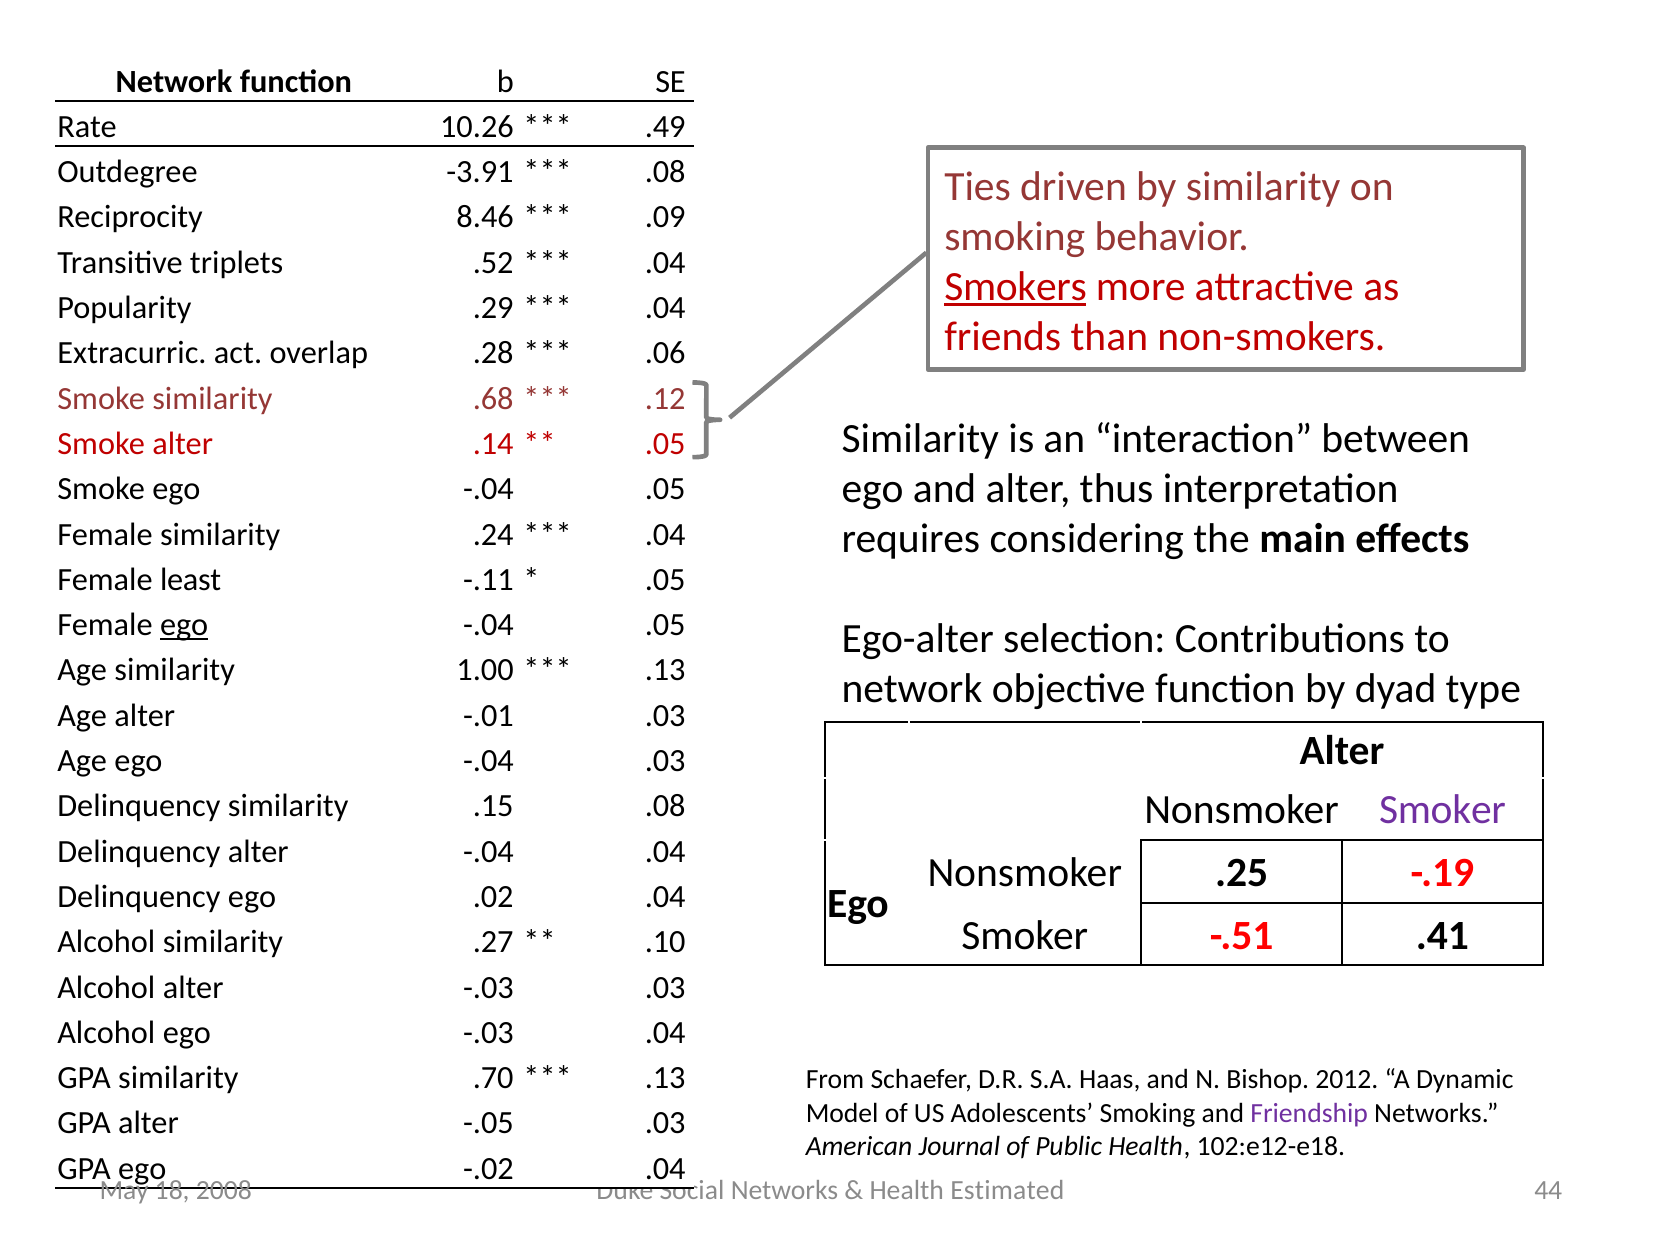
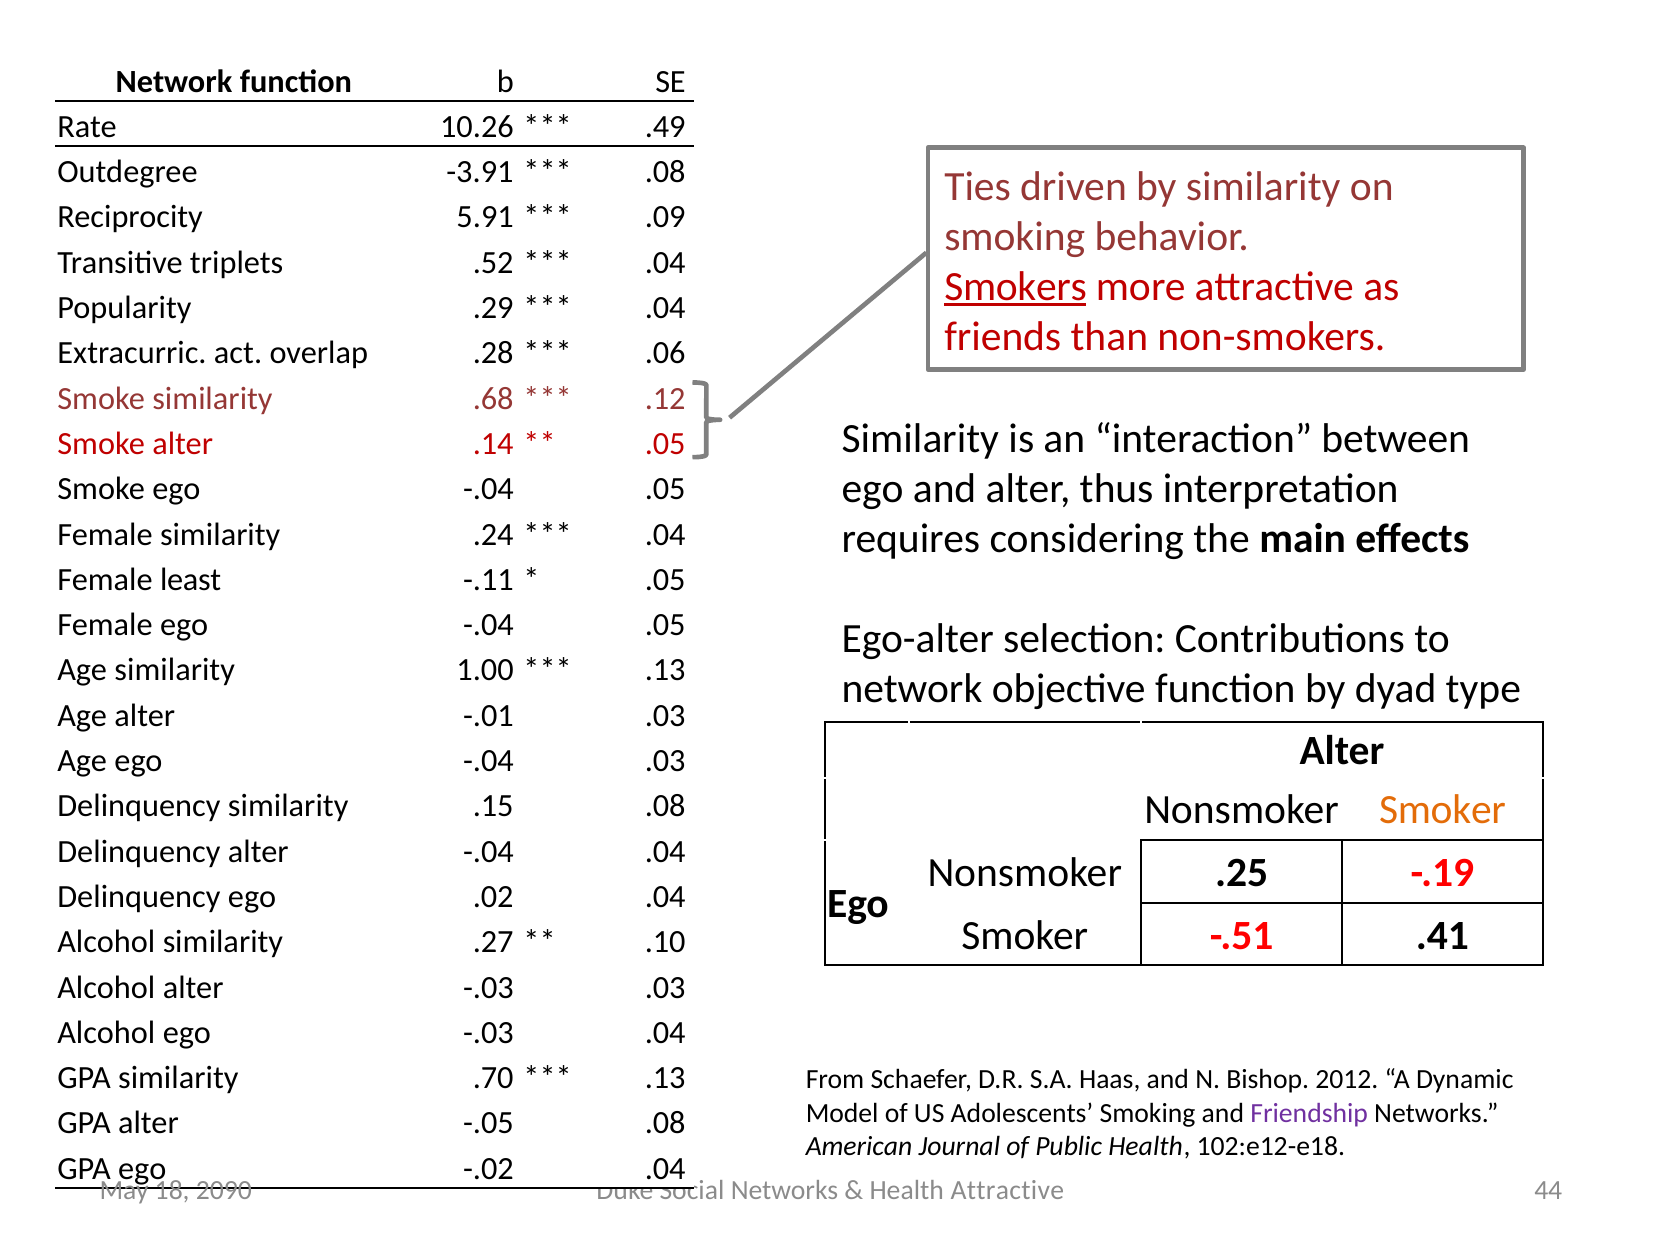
8.46: 8.46 -> 5.91
ego at (184, 625) underline: present -> none
Smoker at (1442, 810) colour: purple -> orange
-.05 .03: .03 -> .08
Health Estimated: Estimated -> Attractive
2008: 2008 -> 2090
